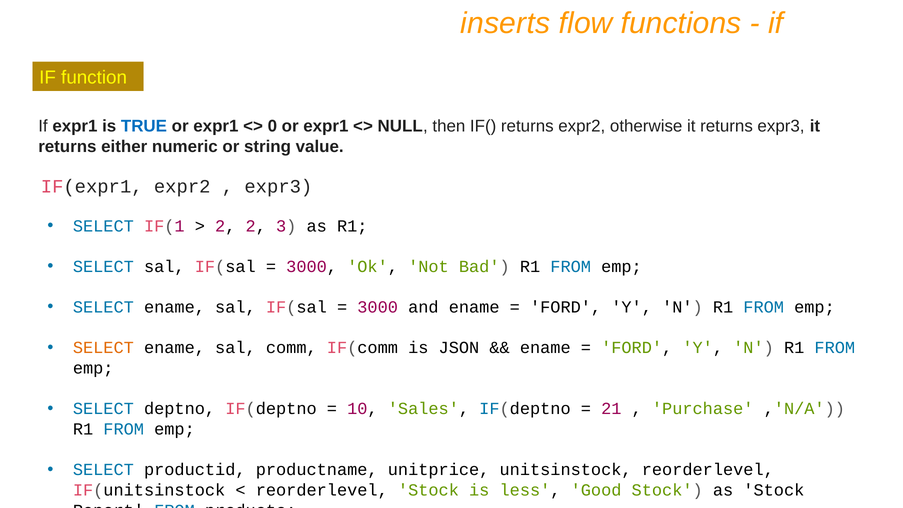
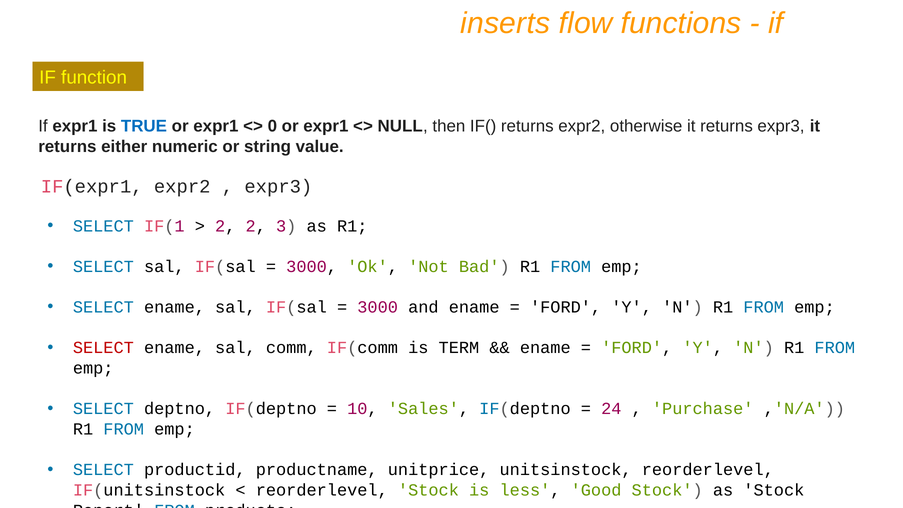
SELECT at (103, 348) colour: orange -> red
JSON: JSON -> TERM
21: 21 -> 24
